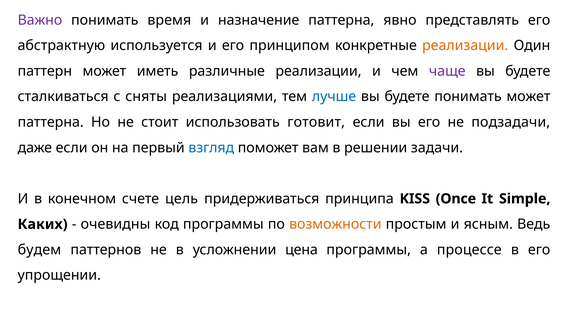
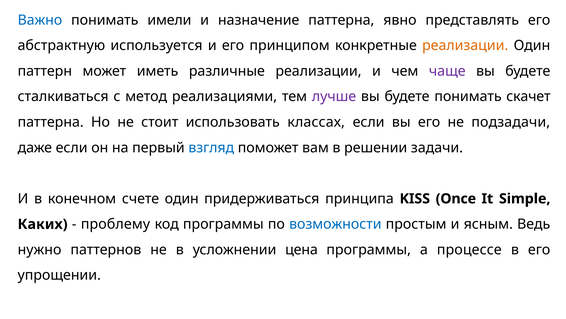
Важно colour: purple -> blue
время: время -> имели
сняты: сняты -> метод
лучше colour: blue -> purple
понимать может: может -> скачет
готовит: готовит -> классах
счете цель: цель -> один
очевидны: очевидны -> проблему
возможности colour: orange -> blue
будем: будем -> нужно
